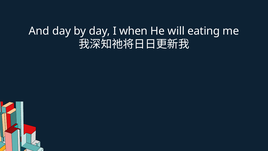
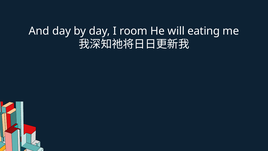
when: when -> room
